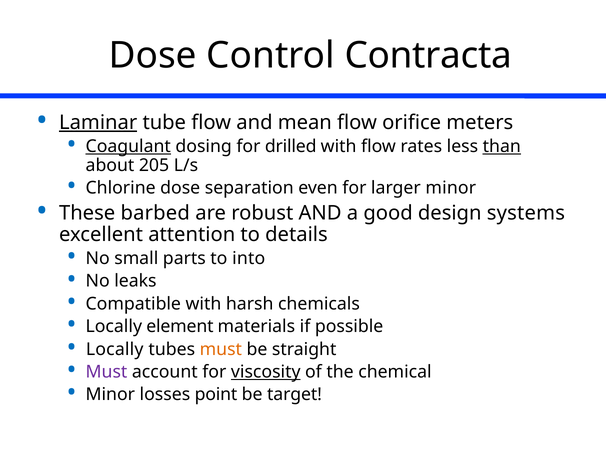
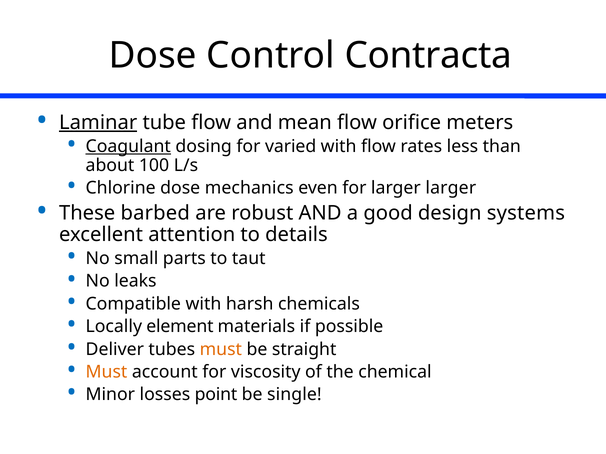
drilled: drilled -> varied
than underline: present -> none
205: 205 -> 100
separation: separation -> mechanics
larger minor: minor -> larger
into: into -> taut
Locally at (115, 350): Locally -> Deliver
Must at (106, 372) colour: purple -> orange
viscosity underline: present -> none
target: target -> single
